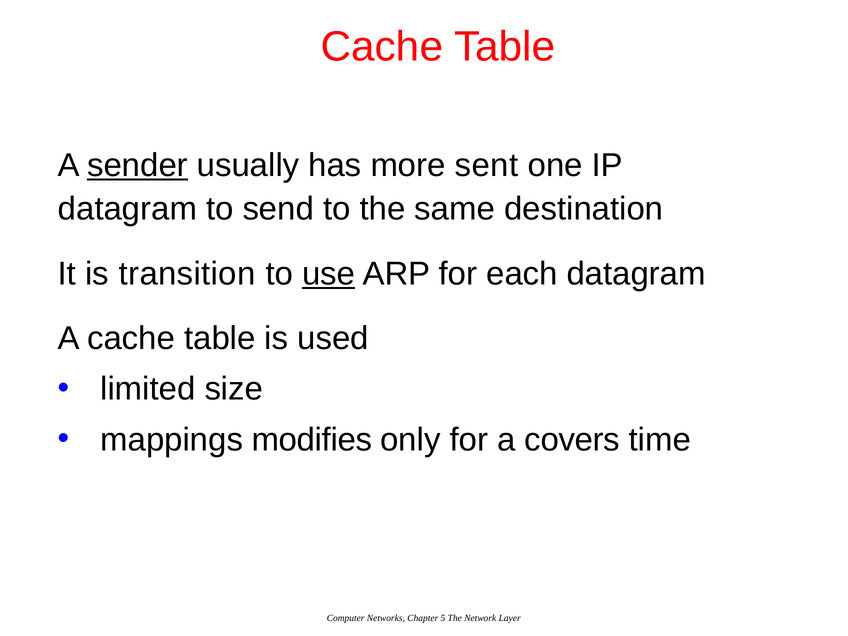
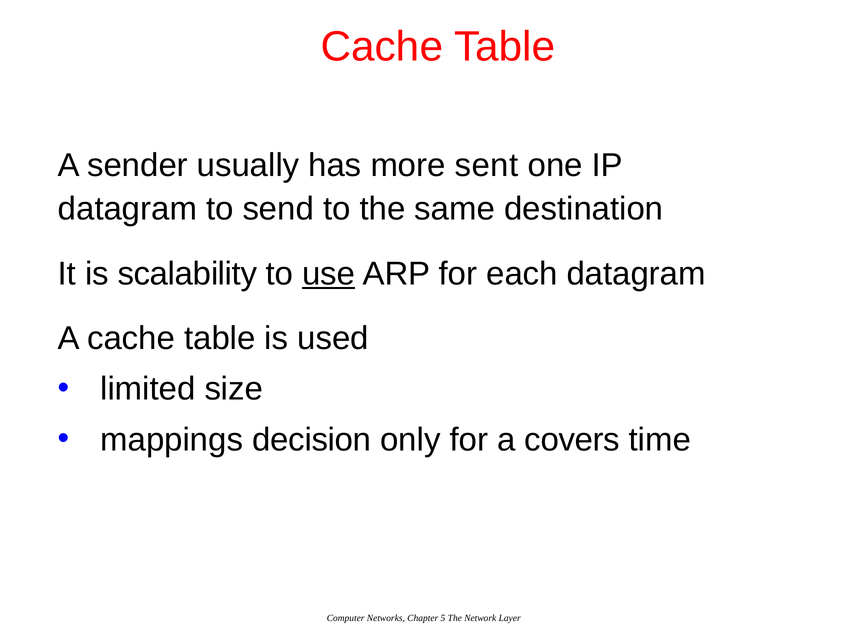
sender underline: present -> none
transition: transition -> scalability
modifies: modifies -> decision
